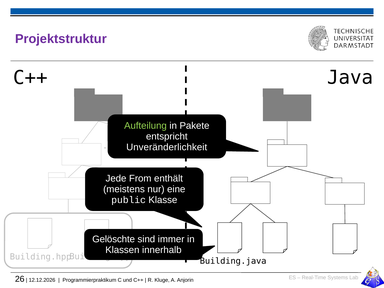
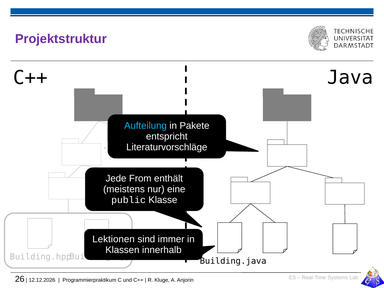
Aufteilung colour: light green -> light blue
Unveränderlichkeit: Unveränderlichkeit -> Literaturvorschläge
Gelöschte: Gelöschte -> Lektionen
